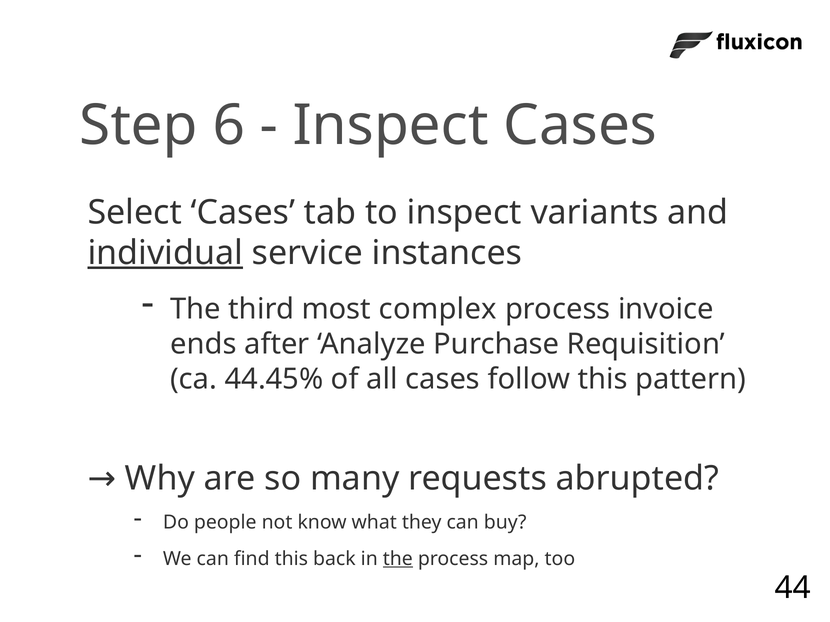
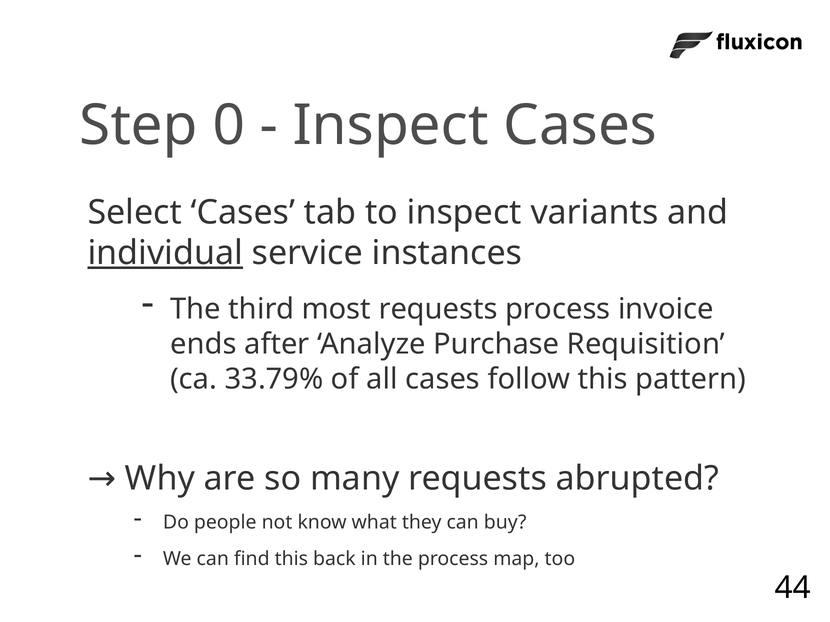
6: 6 -> 0
most complex: complex -> requests
44.45%: 44.45% -> 33.79%
the at (398, 559) underline: present -> none
